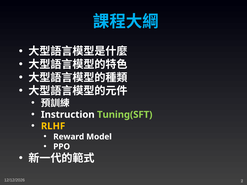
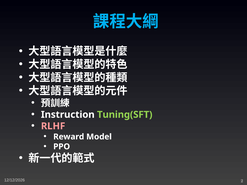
RLHF colour: yellow -> pink
